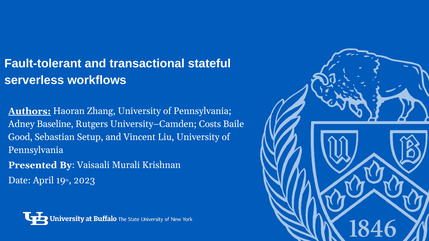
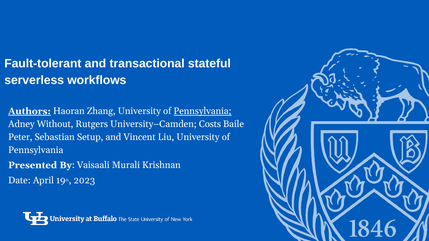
Pennsylvania at (203, 111) underline: none -> present
Baseline: Baseline -> Without
Good: Good -> Peter
